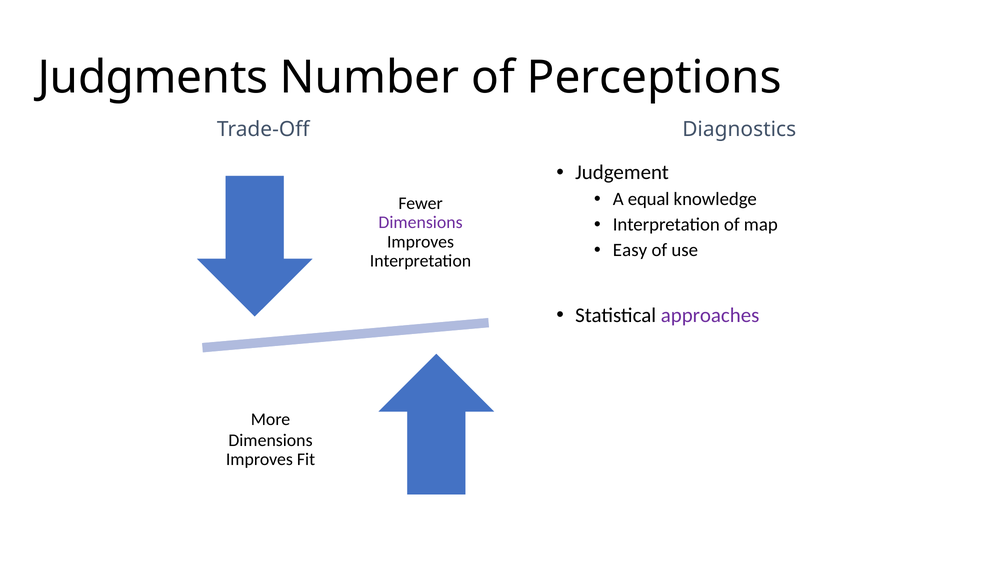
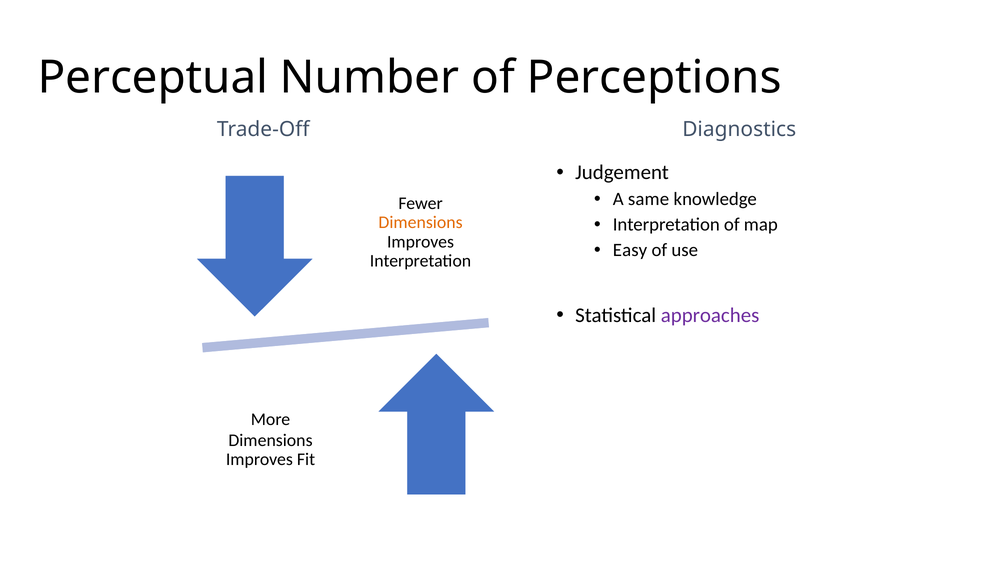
Judgments: Judgments -> Perceptual
equal: equal -> same
Dimensions at (421, 223) colour: purple -> orange
